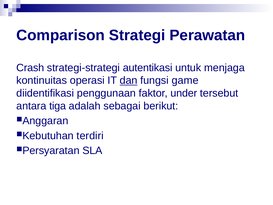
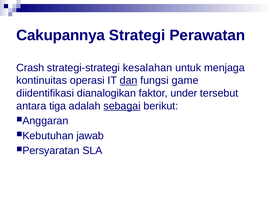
Comparison: Comparison -> Cakupannya
autentikasi: autentikasi -> kesalahan
penggunaan: penggunaan -> dianalogikan
sebagai underline: none -> present
terdiri: terdiri -> jawab
